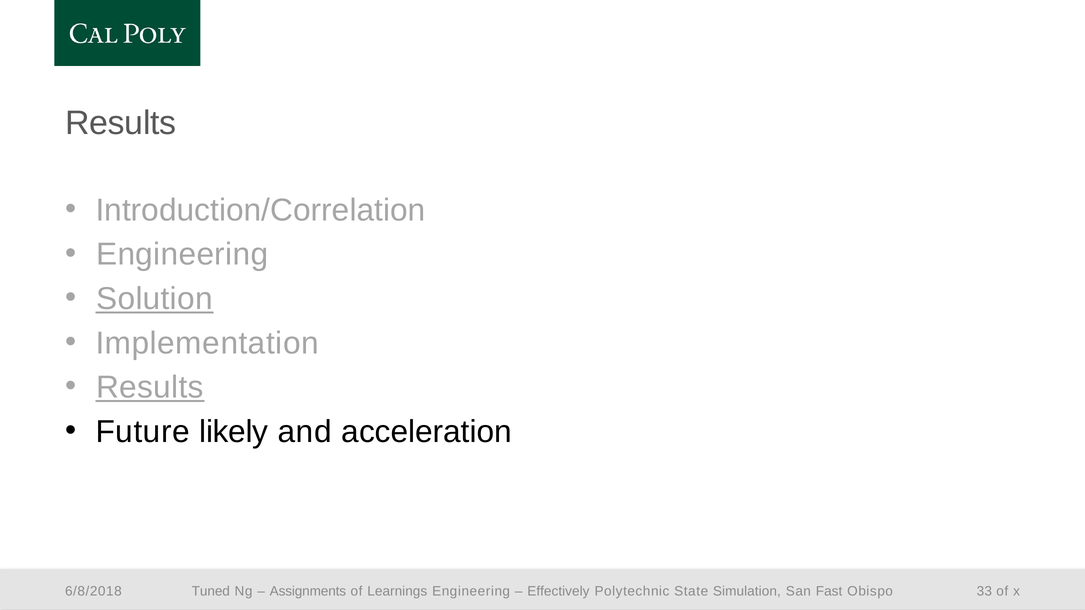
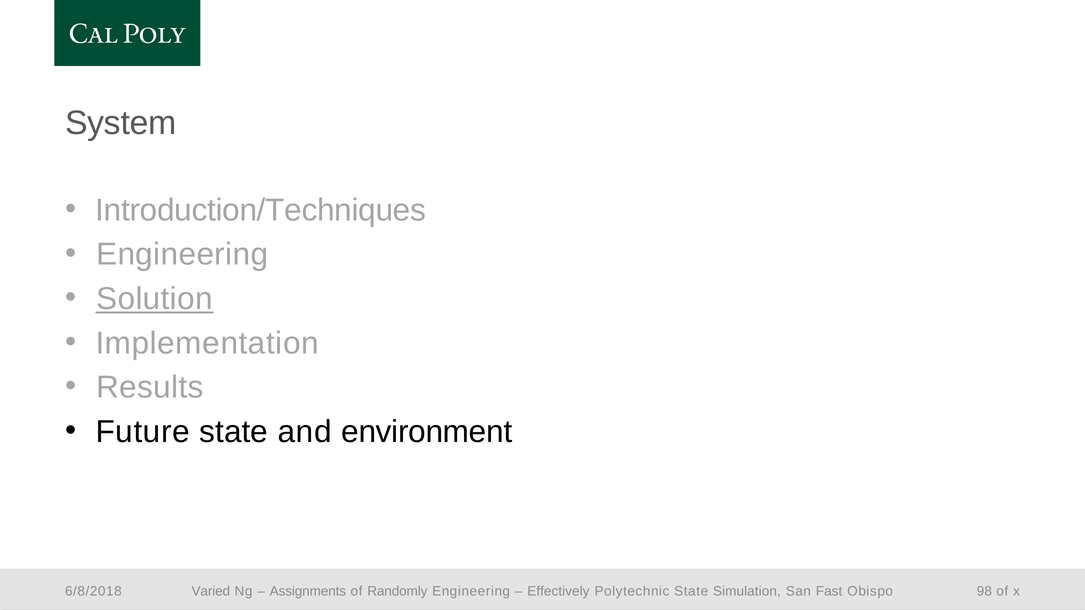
Results at (121, 123): Results -> System
Introduction/Correlation: Introduction/Correlation -> Introduction/Techniques
Results at (150, 388) underline: present -> none
Future likely: likely -> state
acceleration: acceleration -> environment
Tuned: Tuned -> Varied
Learnings: Learnings -> Randomly
33: 33 -> 98
